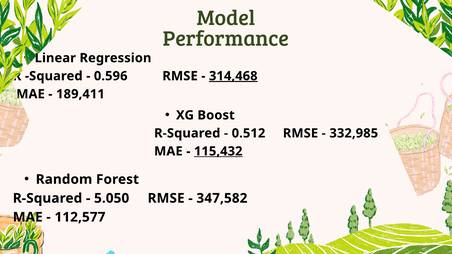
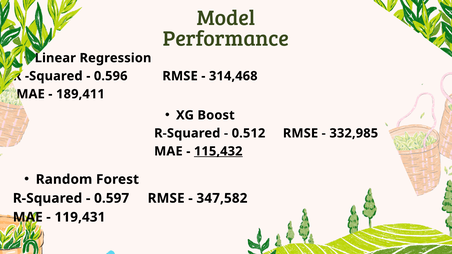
314,468 underline: present -> none
5.050: 5.050 -> 0.597
112,577: 112,577 -> 119,431
